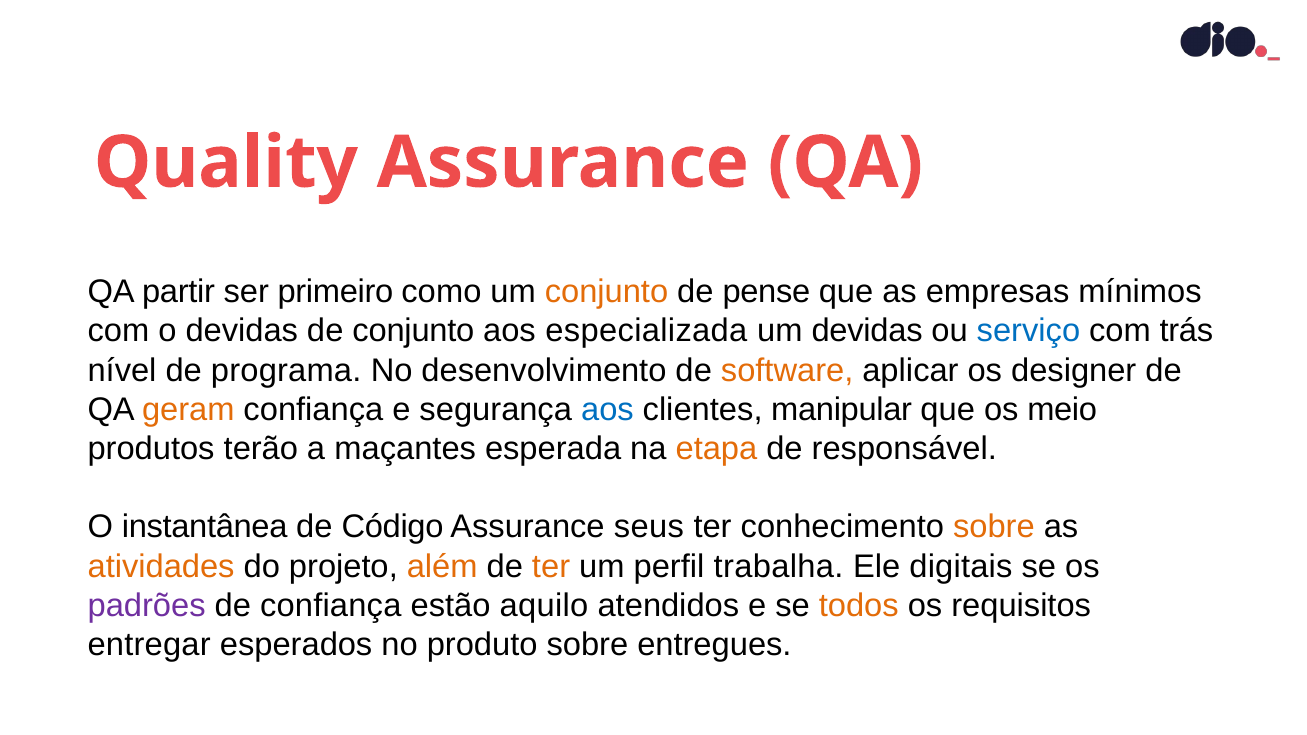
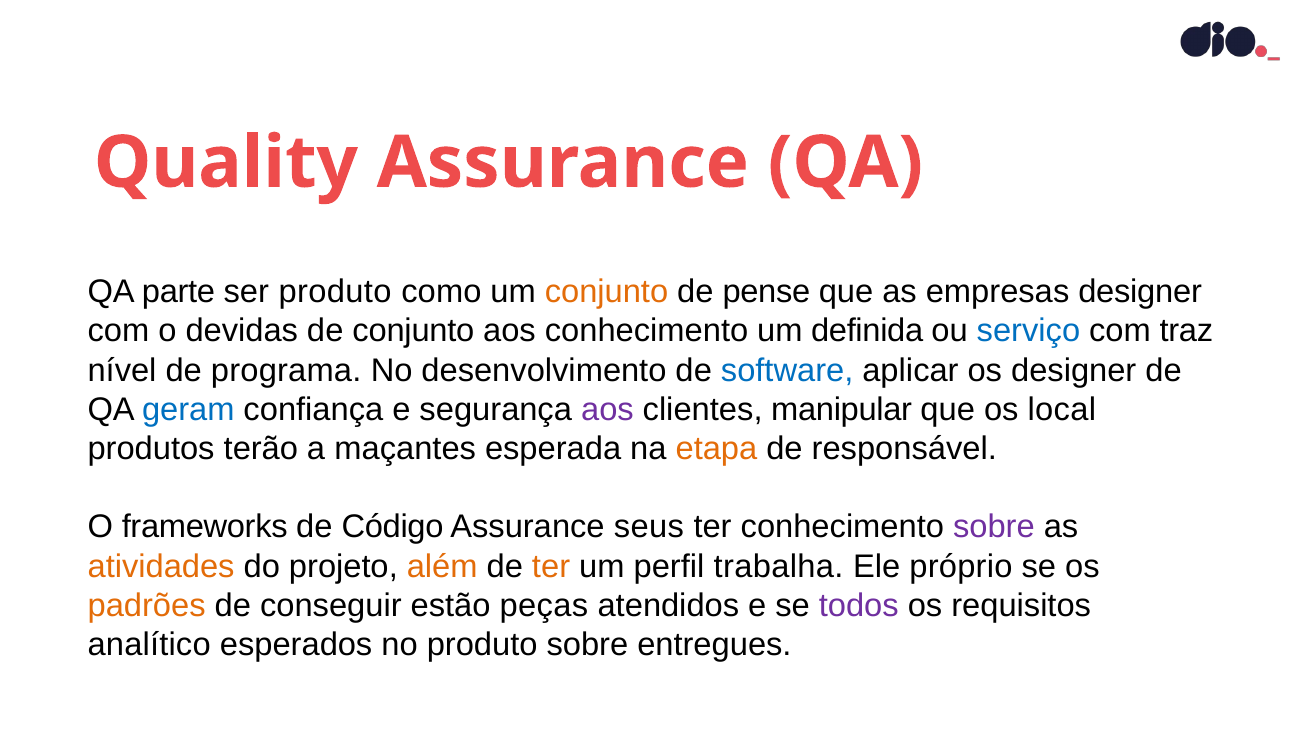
partir: partir -> parte
ser primeiro: primeiro -> produto
empresas mínimos: mínimos -> designer
aos especializada: especializada -> conhecimento
um devidas: devidas -> definida
trás: trás -> traz
software colour: orange -> blue
geram colour: orange -> blue
aos at (607, 410) colour: blue -> purple
meio: meio -> local
instantânea: instantânea -> frameworks
sobre at (994, 527) colour: orange -> purple
digitais: digitais -> próprio
padrões colour: purple -> orange
de confiança: confiança -> conseguir
aquilo: aquilo -> peças
todos colour: orange -> purple
entregar: entregar -> analítico
